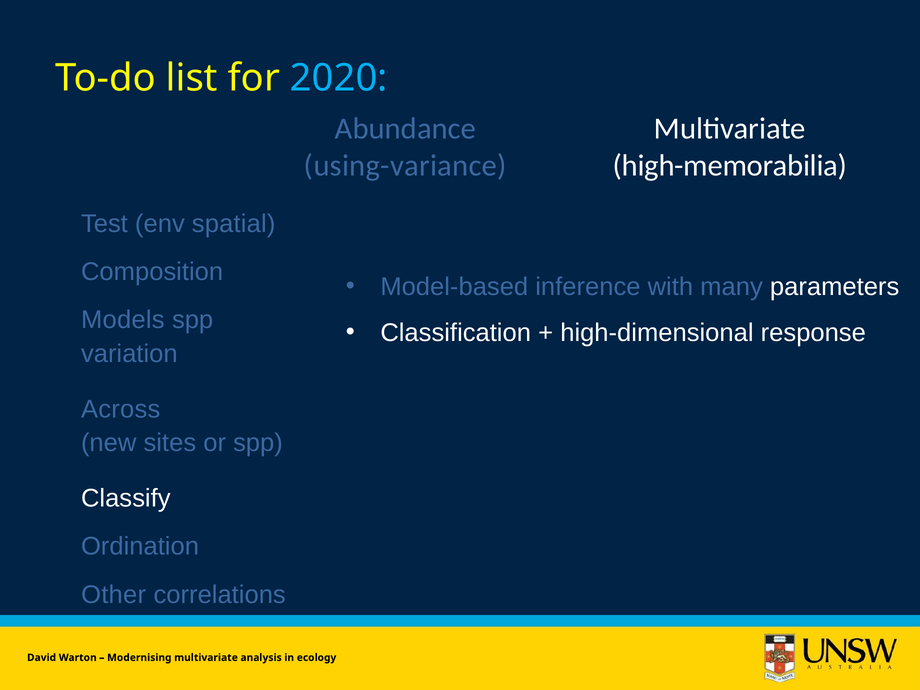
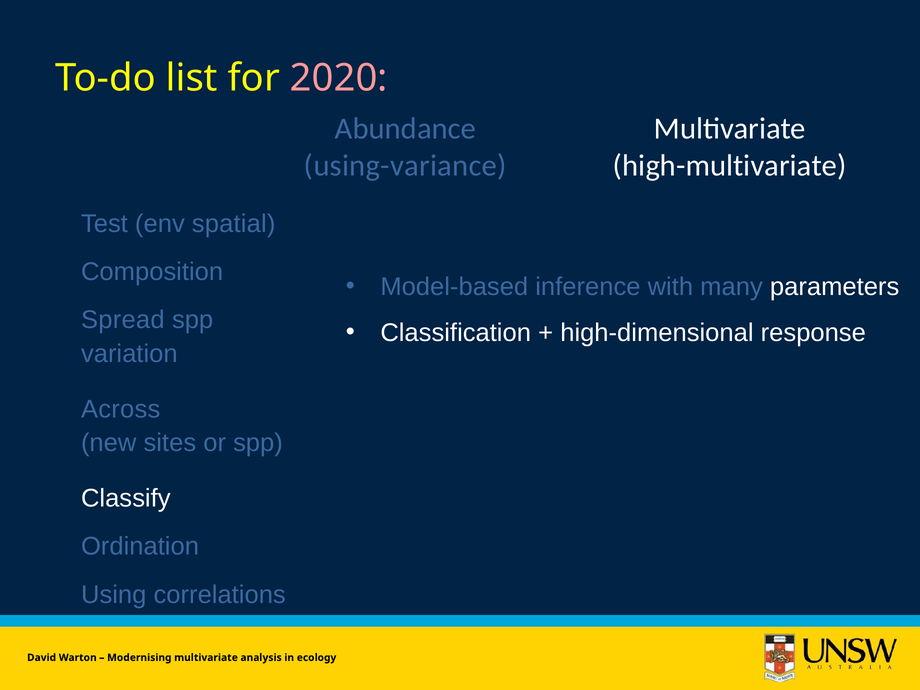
2020 colour: light blue -> pink
high-memorabilia: high-memorabilia -> high-multivariate
Models: Models -> Spread
Other: Other -> Using
